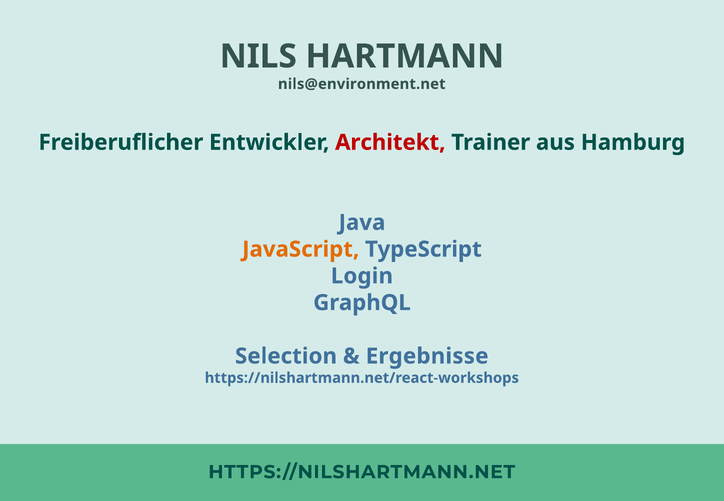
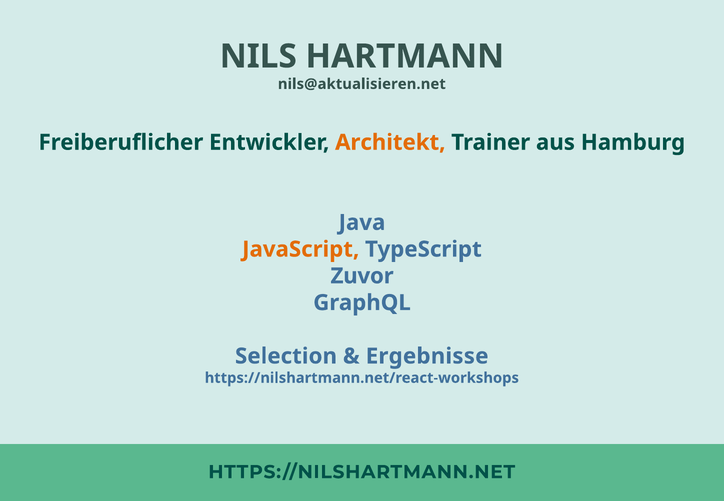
nils@environment.net: nils@environment.net -> nils@aktualisieren.net
Architekt colour: red -> orange
Login: Login -> Zuvor
